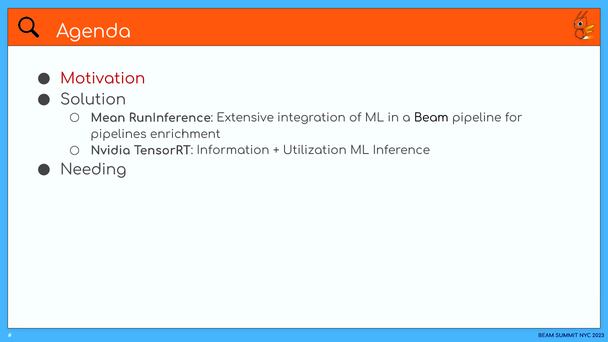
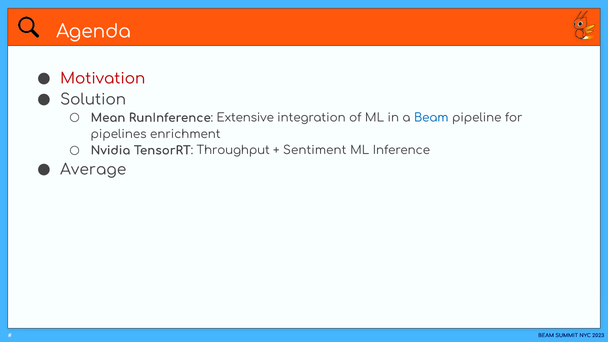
Beam at (431, 118) colour: black -> blue
Information: Information -> Throughput
Utilization: Utilization -> Sentiment
Needing: Needing -> Average
